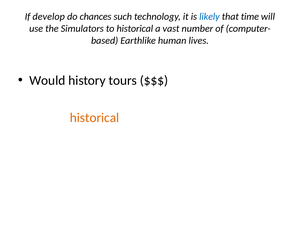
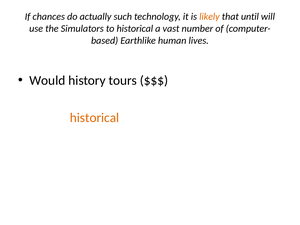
develop: develop -> chances
chances: chances -> actually
likely colour: blue -> orange
time: time -> until
